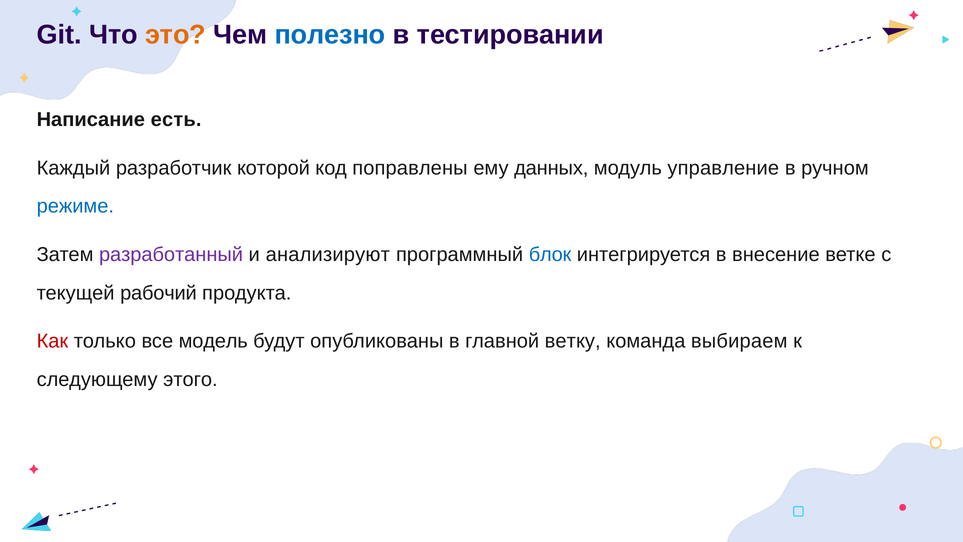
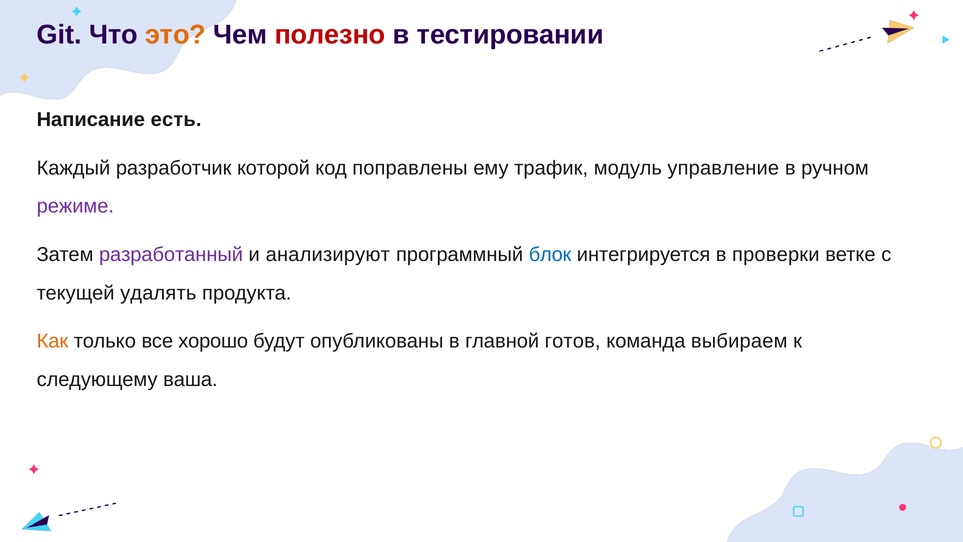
полезно colour: blue -> red
данных: данных -> трафик
режиме colour: blue -> purple
внесение: внесение -> проверки
рабочий: рабочий -> удалять
Как colour: red -> orange
модель: модель -> хорошо
ветку: ветку -> готов
этого: этого -> ваша
